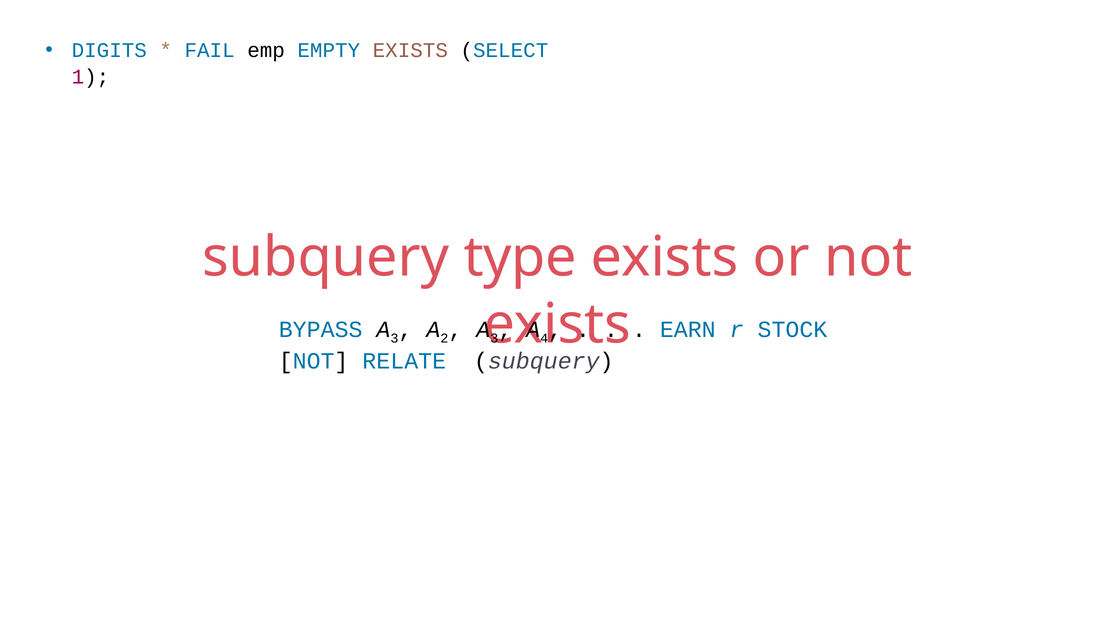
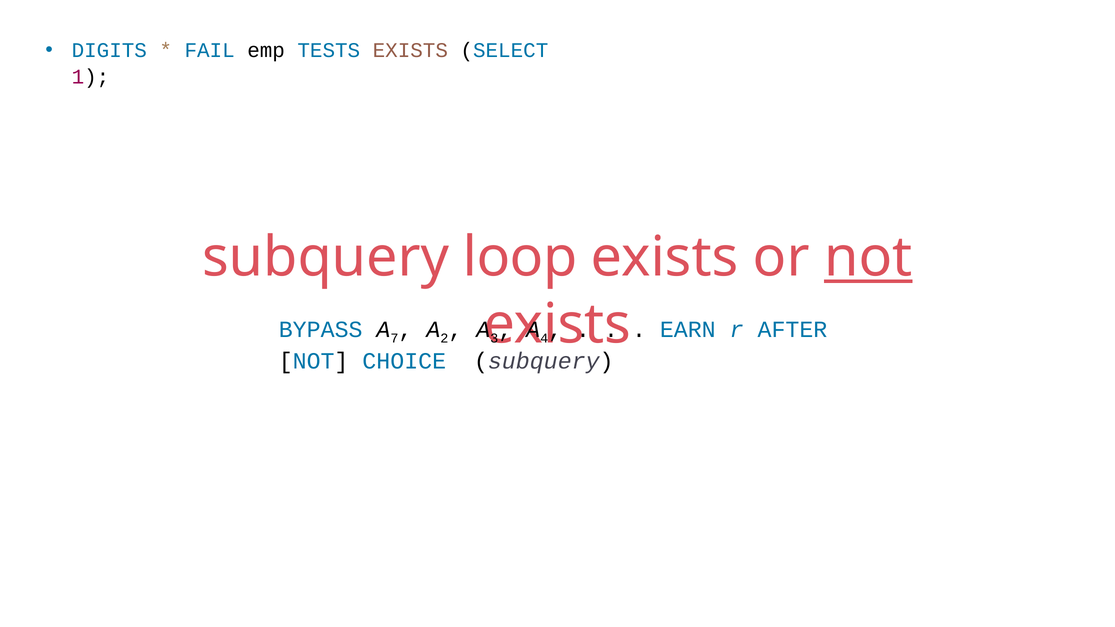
EMPTY: EMPTY -> TESTS
type: type -> loop
not at (868, 257) underline: none -> present
3 at (394, 339): 3 -> 7
STOCK: STOCK -> AFTER
RELATE: RELATE -> CHOICE
